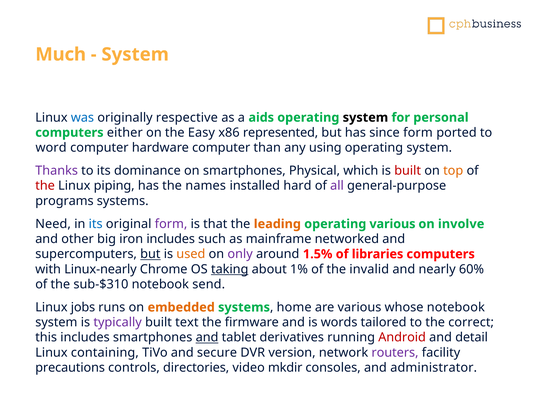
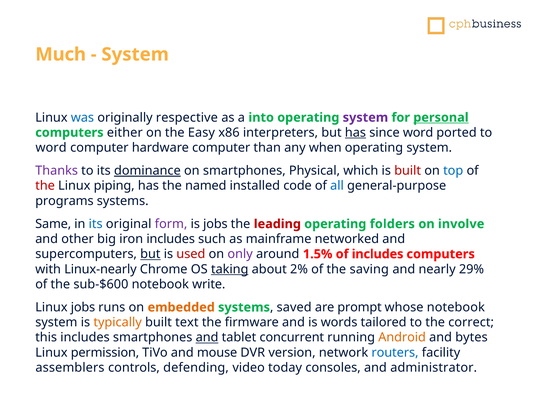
aids: aids -> into
system at (365, 117) colour: black -> purple
personal underline: none -> present
represented: represented -> interpreters
has at (355, 132) underline: none -> present
since form: form -> word
using: using -> when
dominance underline: none -> present
top colour: orange -> blue
names: names -> named
hard: hard -> code
all colour: purple -> blue
Need: Need -> Same
is that: that -> jobs
leading colour: orange -> red
operating various: various -> folders
used colour: orange -> red
of libraries: libraries -> includes
1%: 1% -> 2%
invalid: invalid -> saving
60%: 60% -> 29%
sub-$310: sub-$310 -> sub-$600
send: send -> write
home: home -> saved
are various: various -> prompt
typically colour: purple -> orange
derivatives: derivatives -> concurrent
Android colour: red -> orange
detail: detail -> bytes
containing: containing -> permission
secure: secure -> mouse
routers colour: purple -> blue
precautions: precautions -> assemblers
directories: directories -> defending
mkdir: mkdir -> today
